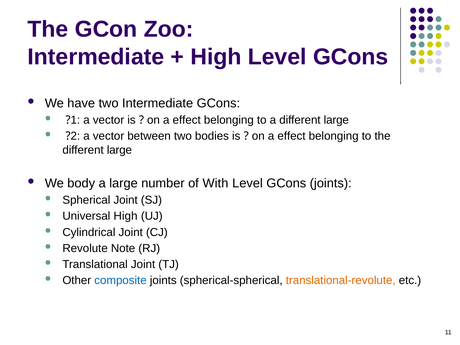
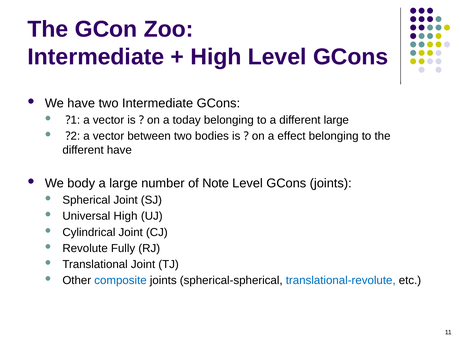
effect at (187, 120): effect -> today
large at (119, 150): large -> have
With: With -> Note
Note: Note -> Fully
translational-revolute colour: orange -> blue
